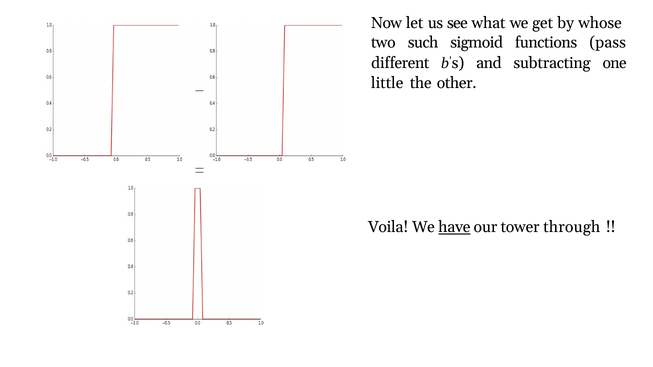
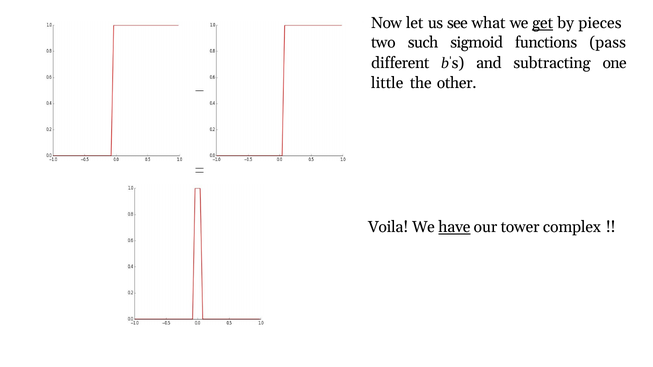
get underline: none -> present
whose: whose -> pieces
through: through -> complex
